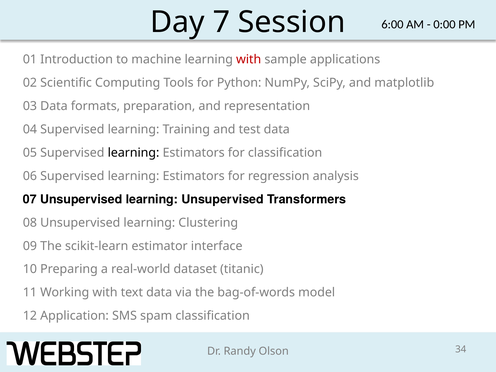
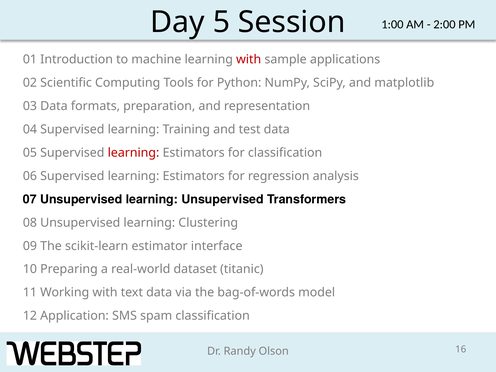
7: 7 -> 5
6:00: 6:00 -> 1:00
0:00: 0:00 -> 2:00
learning at (134, 153) colour: black -> red
34: 34 -> 16
